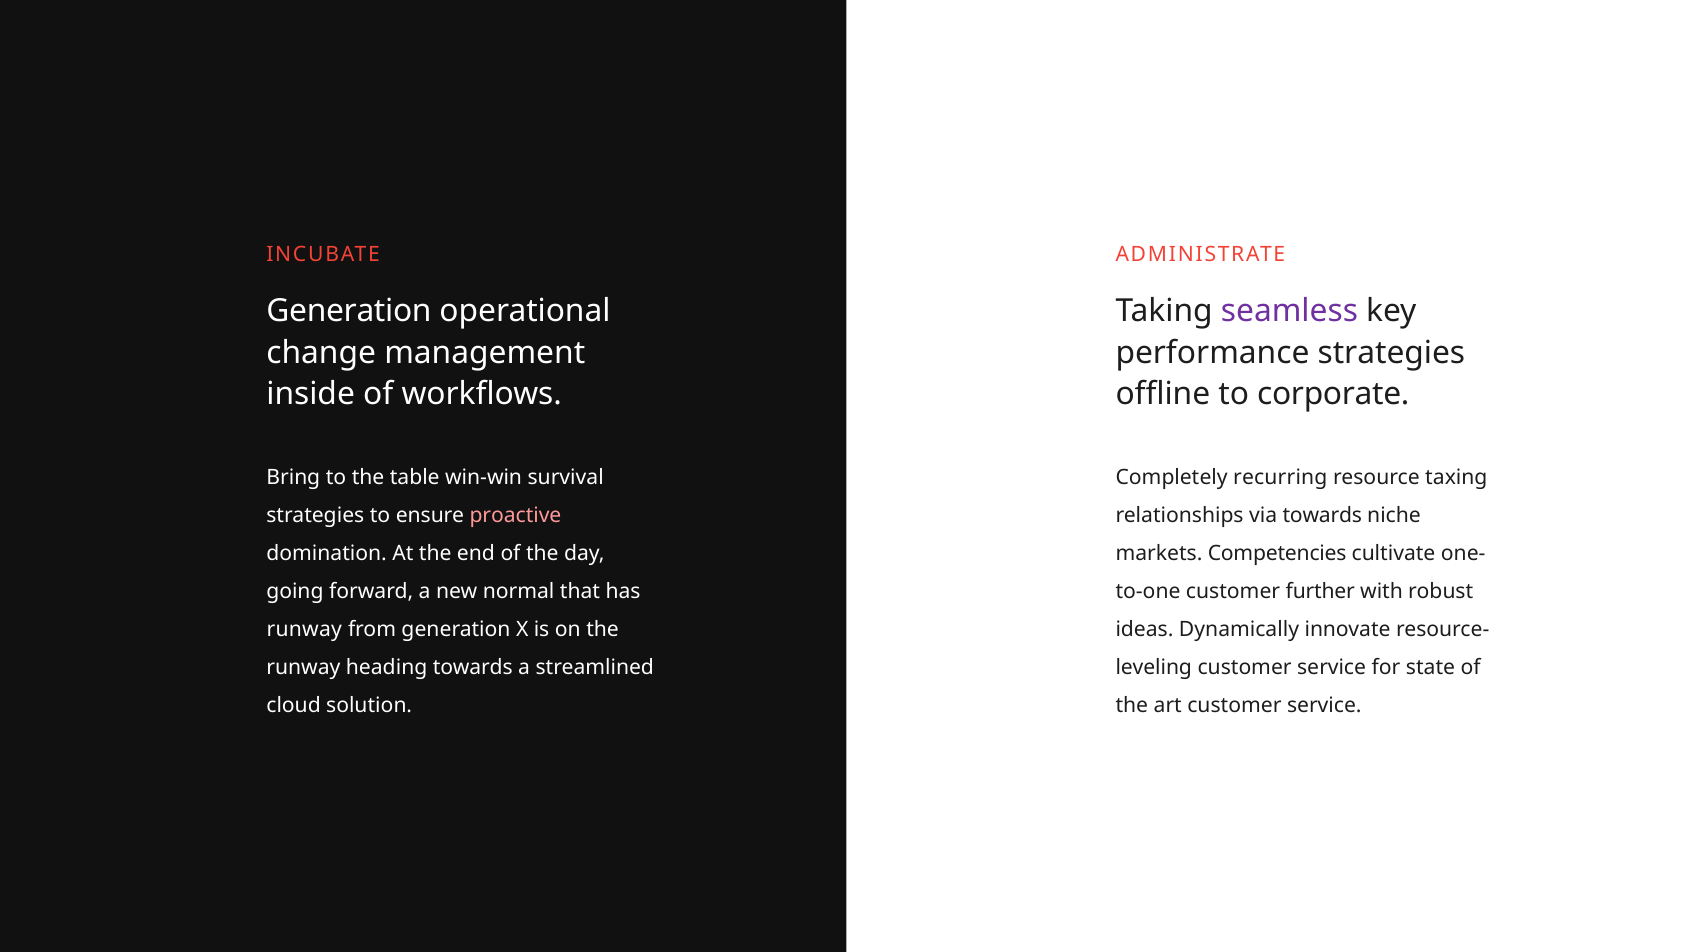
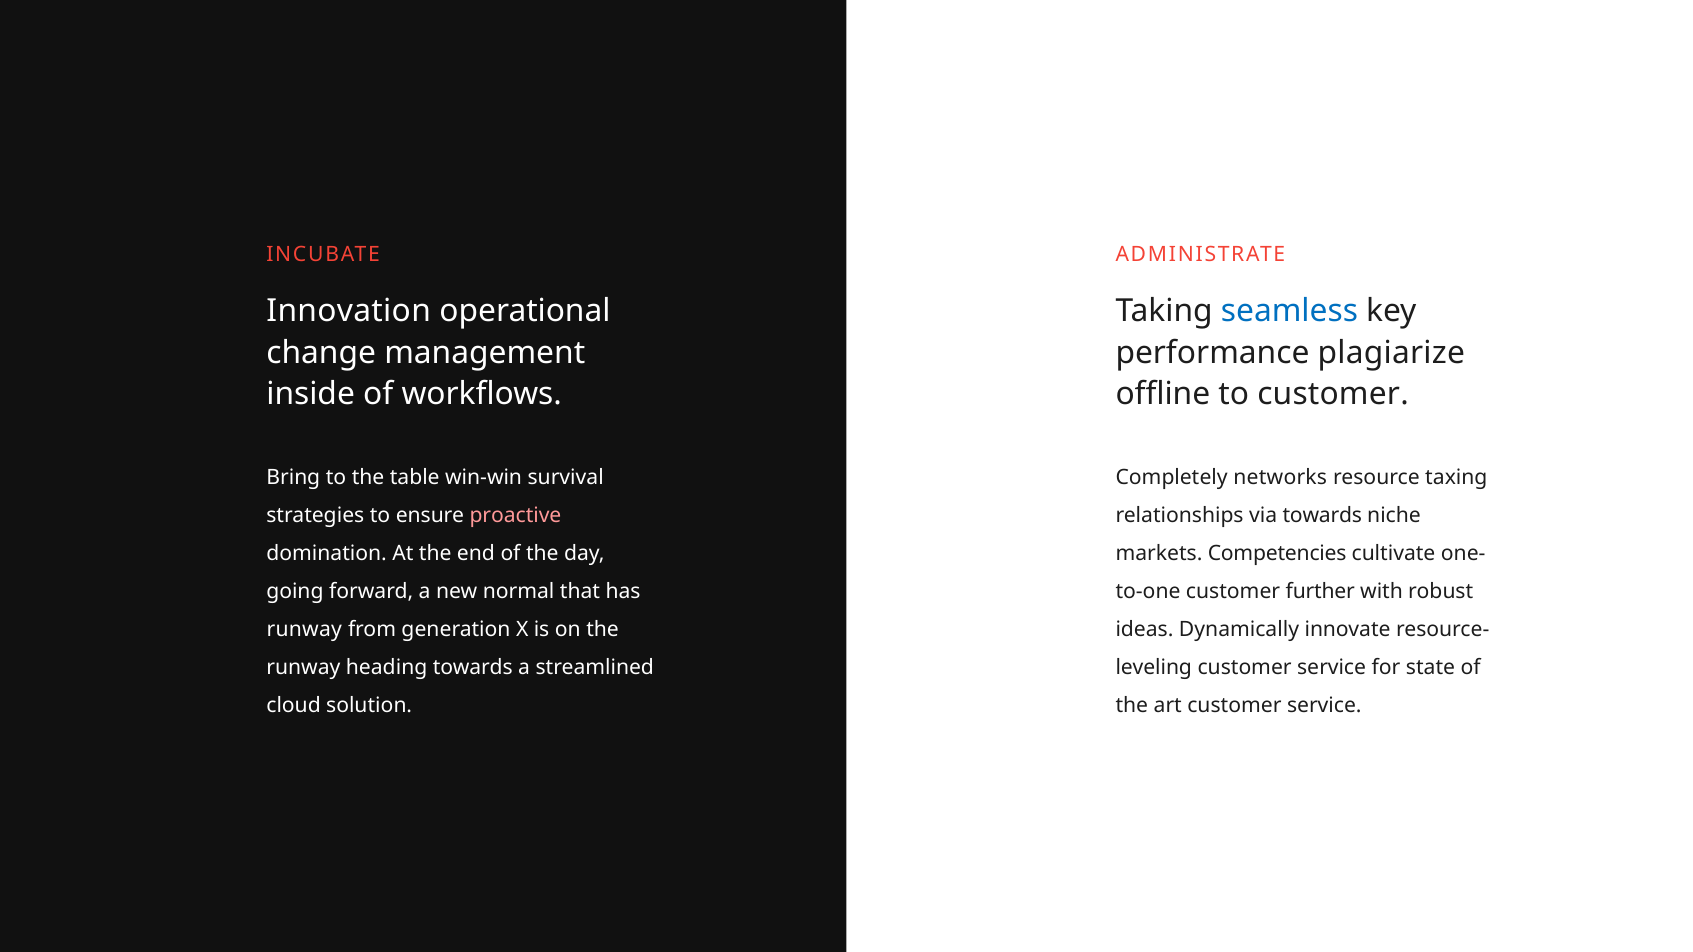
Generation at (349, 311): Generation -> Innovation
seamless colour: purple -> blue
performance strategies: strategies -> plagiarize
to corporate: corporate -> customer
recurring: recurring -> networks
